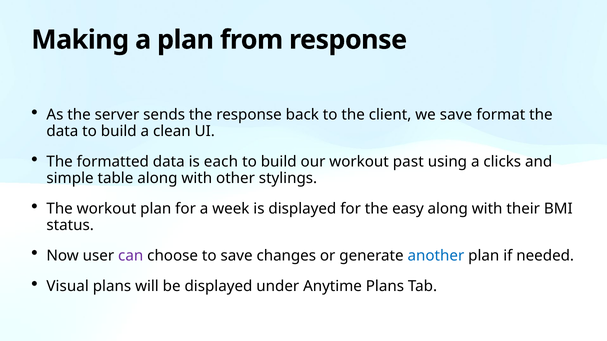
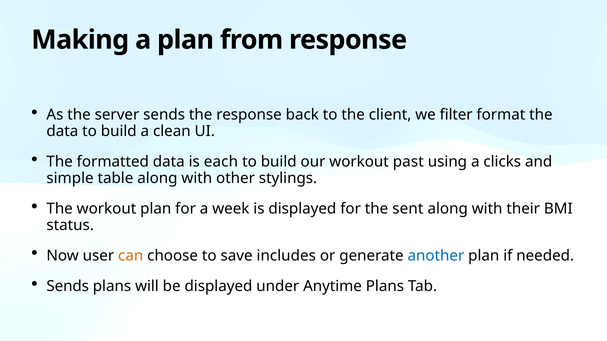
we save: save -> filter
easy: easy -> sent
can colour: purple -> orange
changes: changes -> includes
Visual at (68, 287): Visual -> Sends
